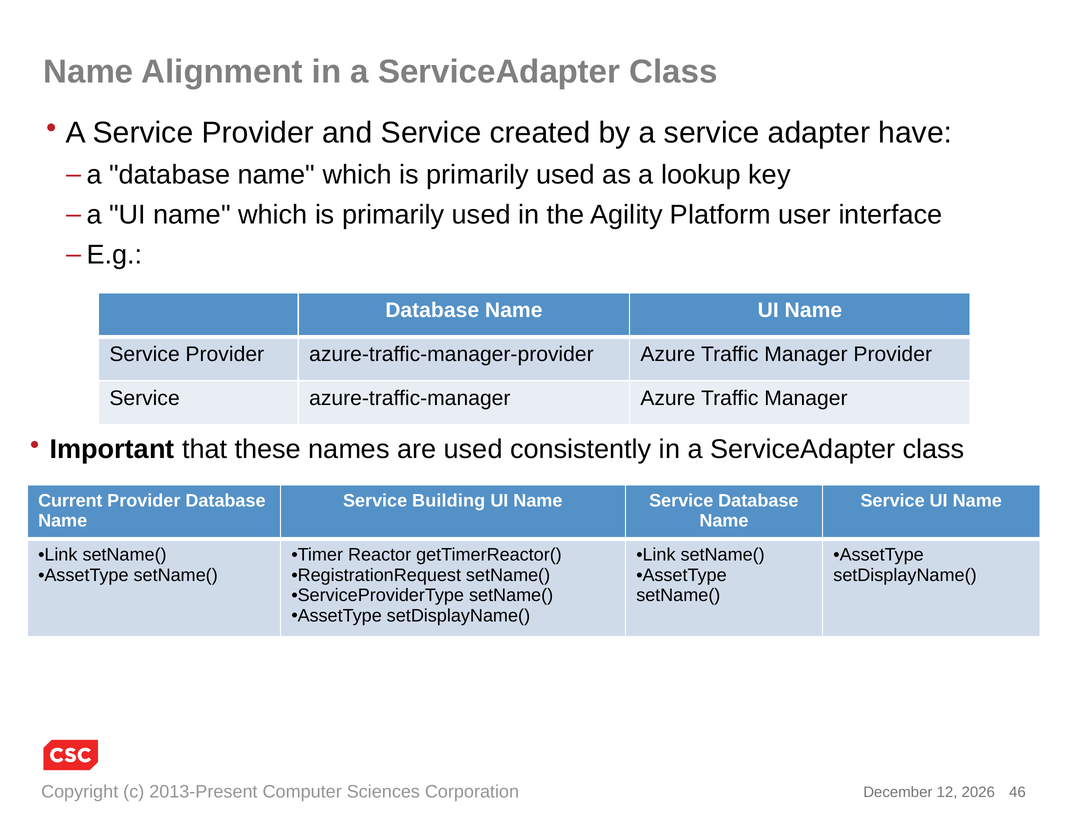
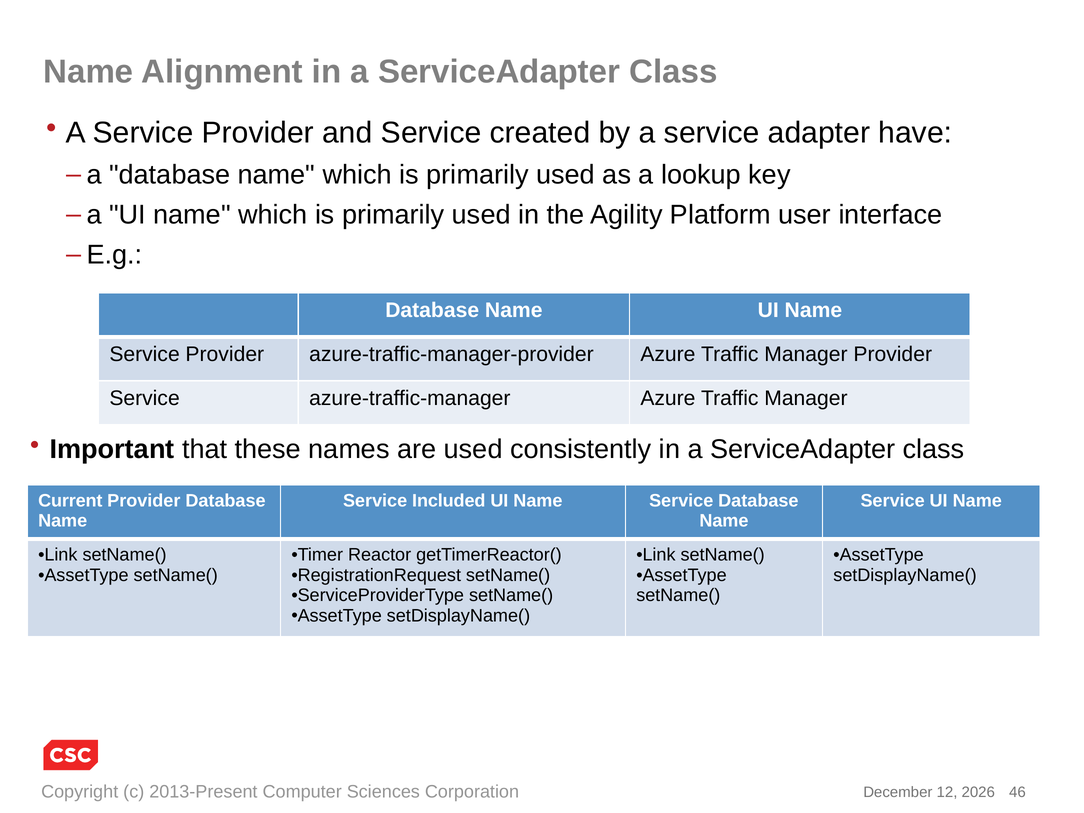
Building: Building -> Included
